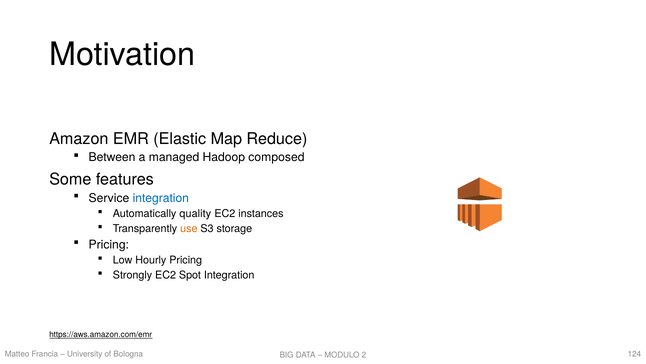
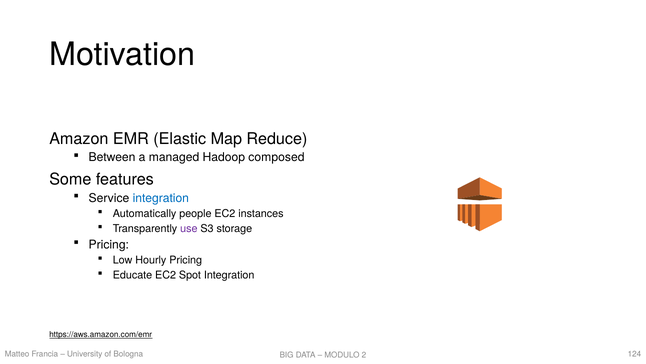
quality: quality -> people
use colour: orange -> purple
Strongly: Strongly -> Educate
